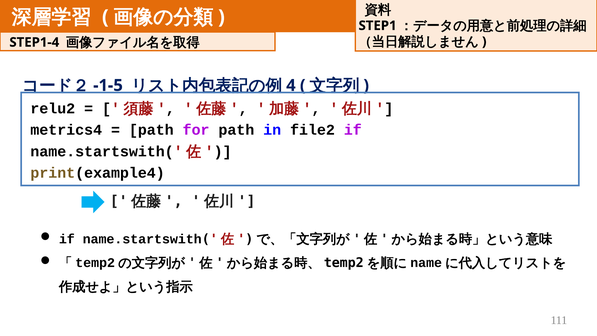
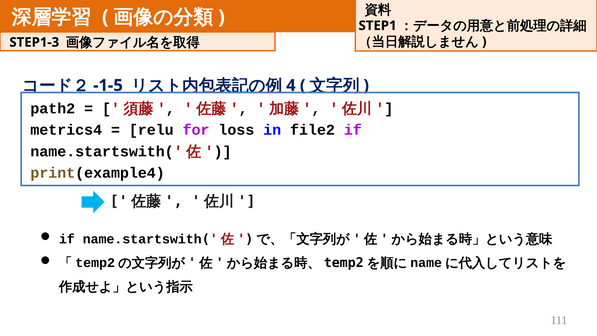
STEP1-4: STEP1-4 -> STEP1-3
relu2: relu2 -> path2
path at (151, 130): path -> relu
for path: path -> loss
